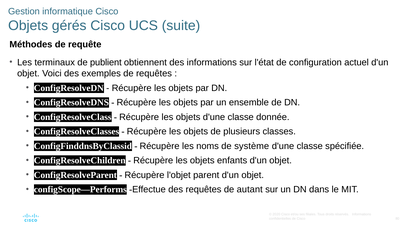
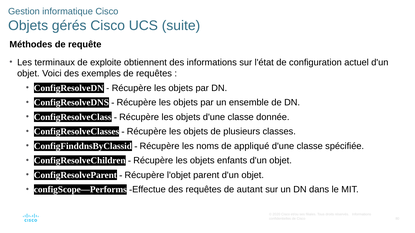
publient: publient -> exploite
système: système -> appliqué
